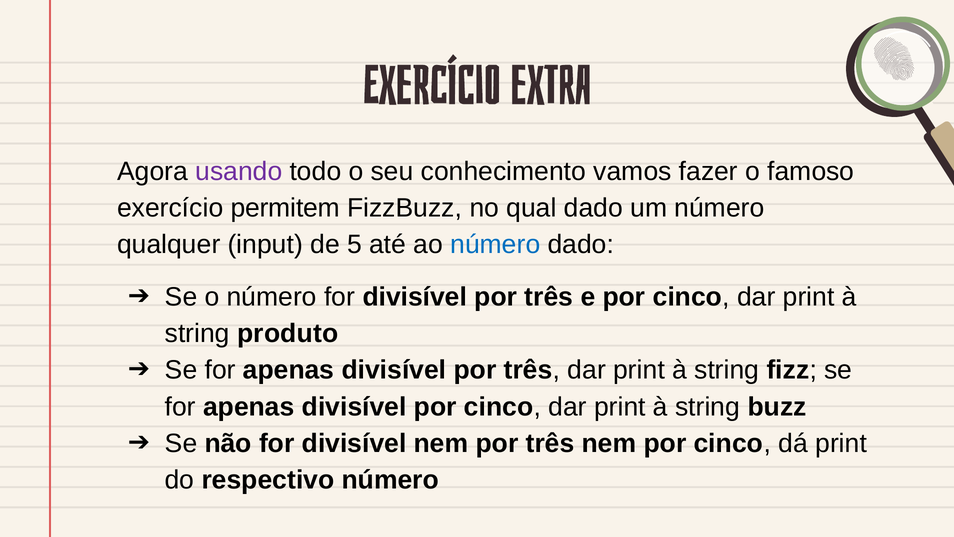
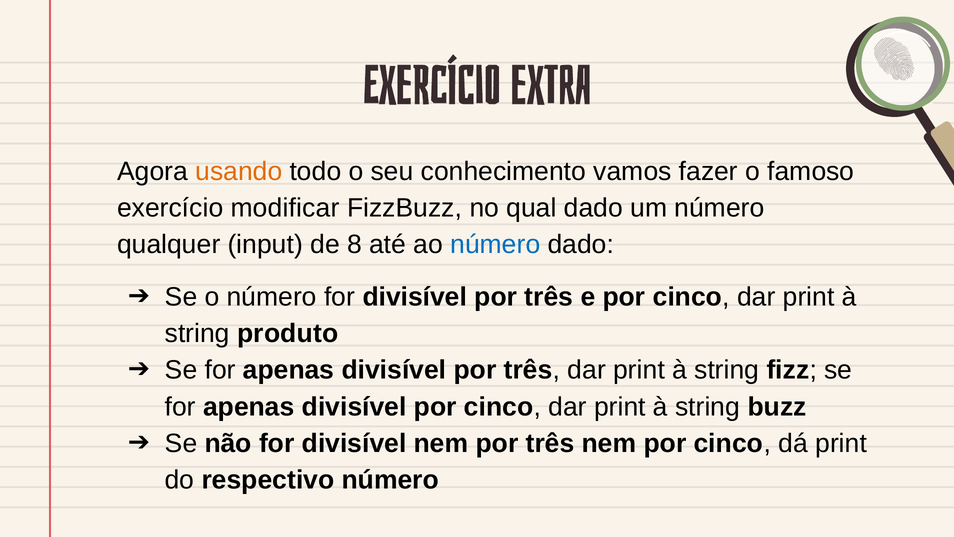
usando colour: purple -> orange
permitem: permitem -> modificar
5: 5 -> 8
